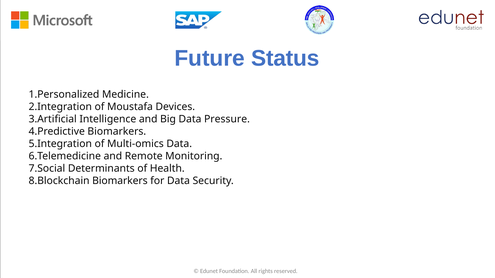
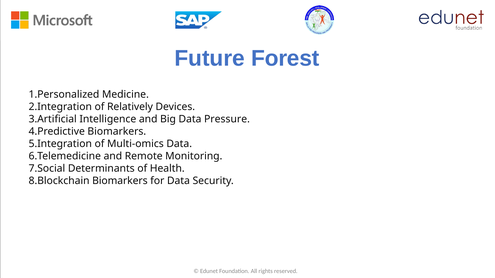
Status: Status -> Forest
Moustafa: Moustafa -> Relatively
